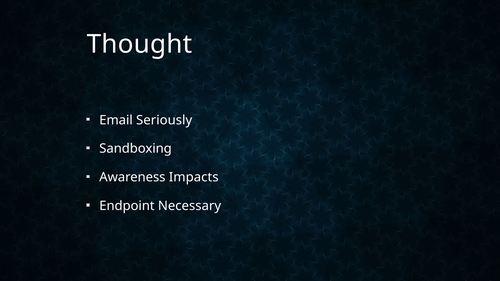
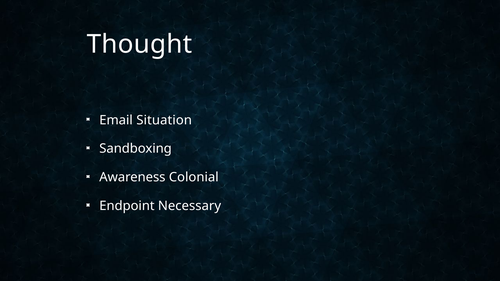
Seriously: Seriously -> Situation
Impacts: Impacts -> Colonial
